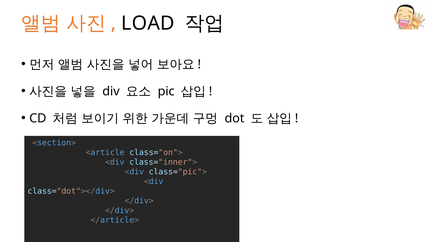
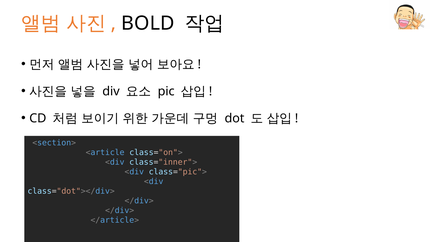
LOAD: LOAD -> BOLD
